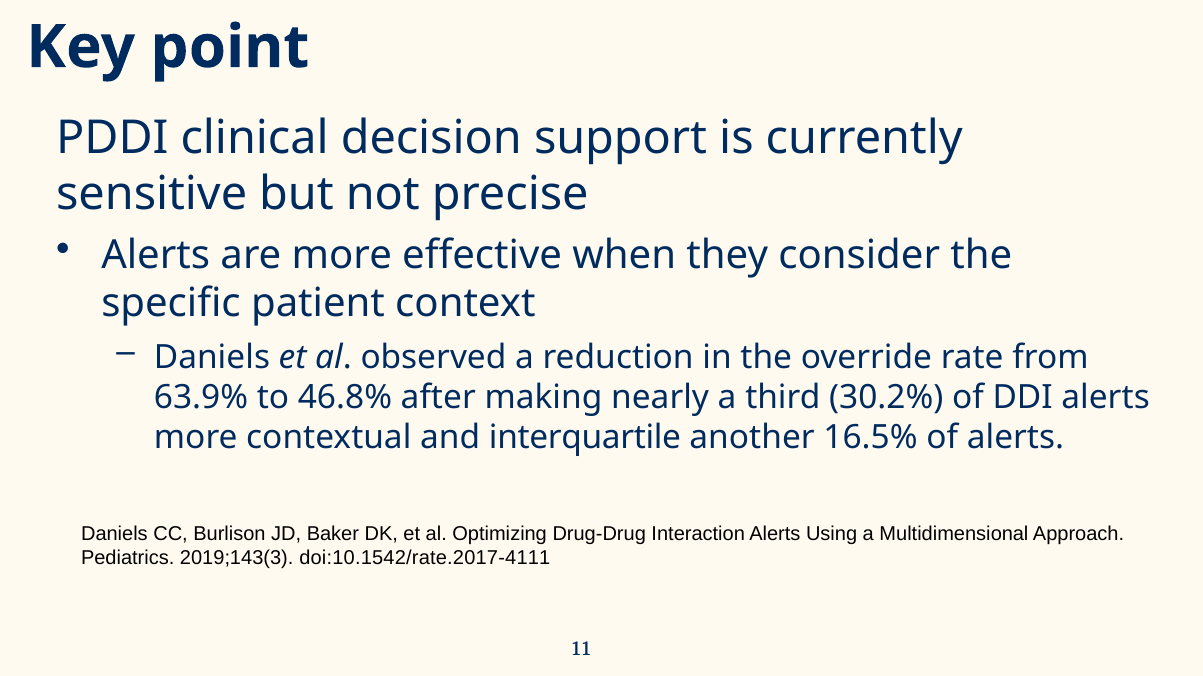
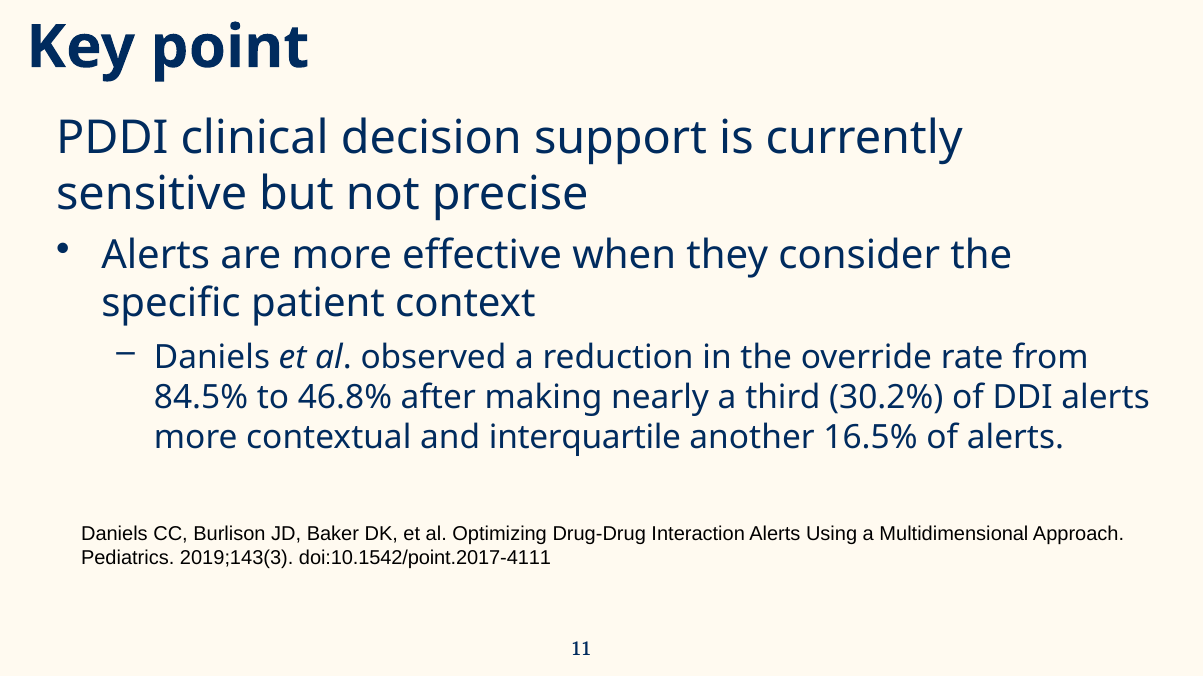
63.9%: 63.9% -> 84.5%
doi:10.1542/rate.2017-4111: doi:10.1542/rate.2017-4111 -> doi:10.1542/point.2017-4111
